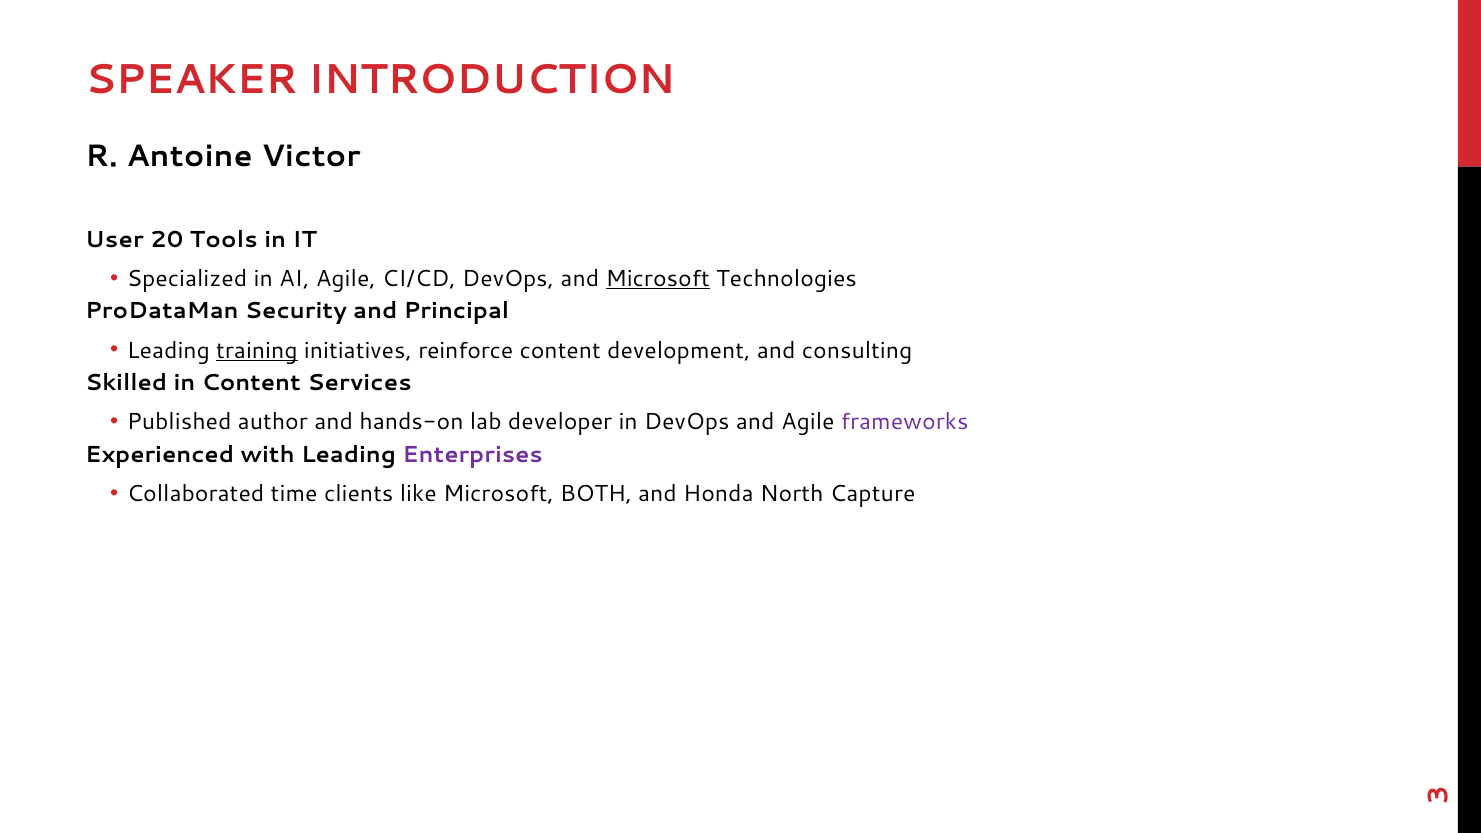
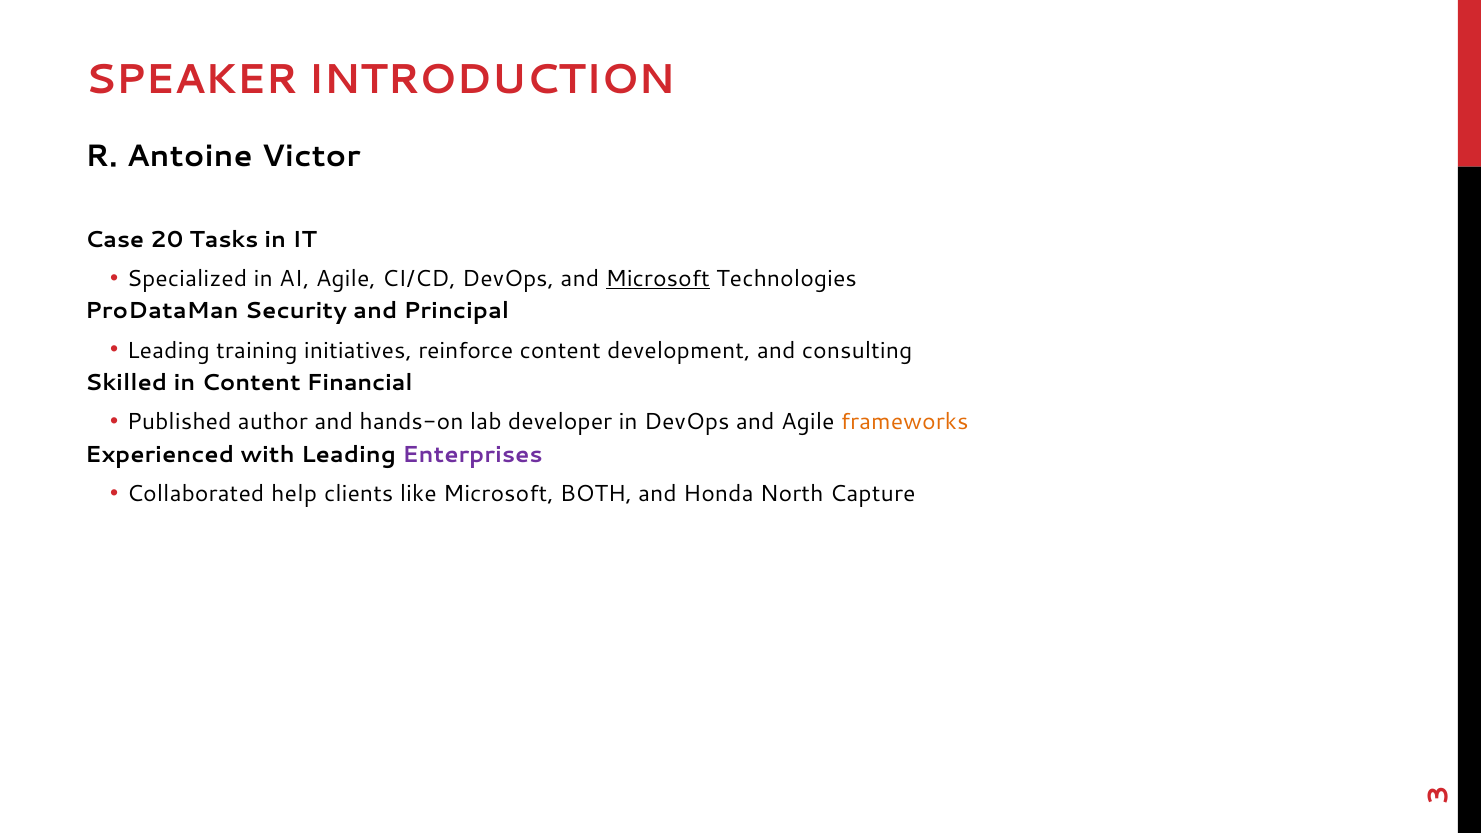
User: User -> Case
Tools: Tools -> Tasks
training underline: present -> none
Services: Services -> Financial
frameworks colour: purple -> orange
time: time -> help
